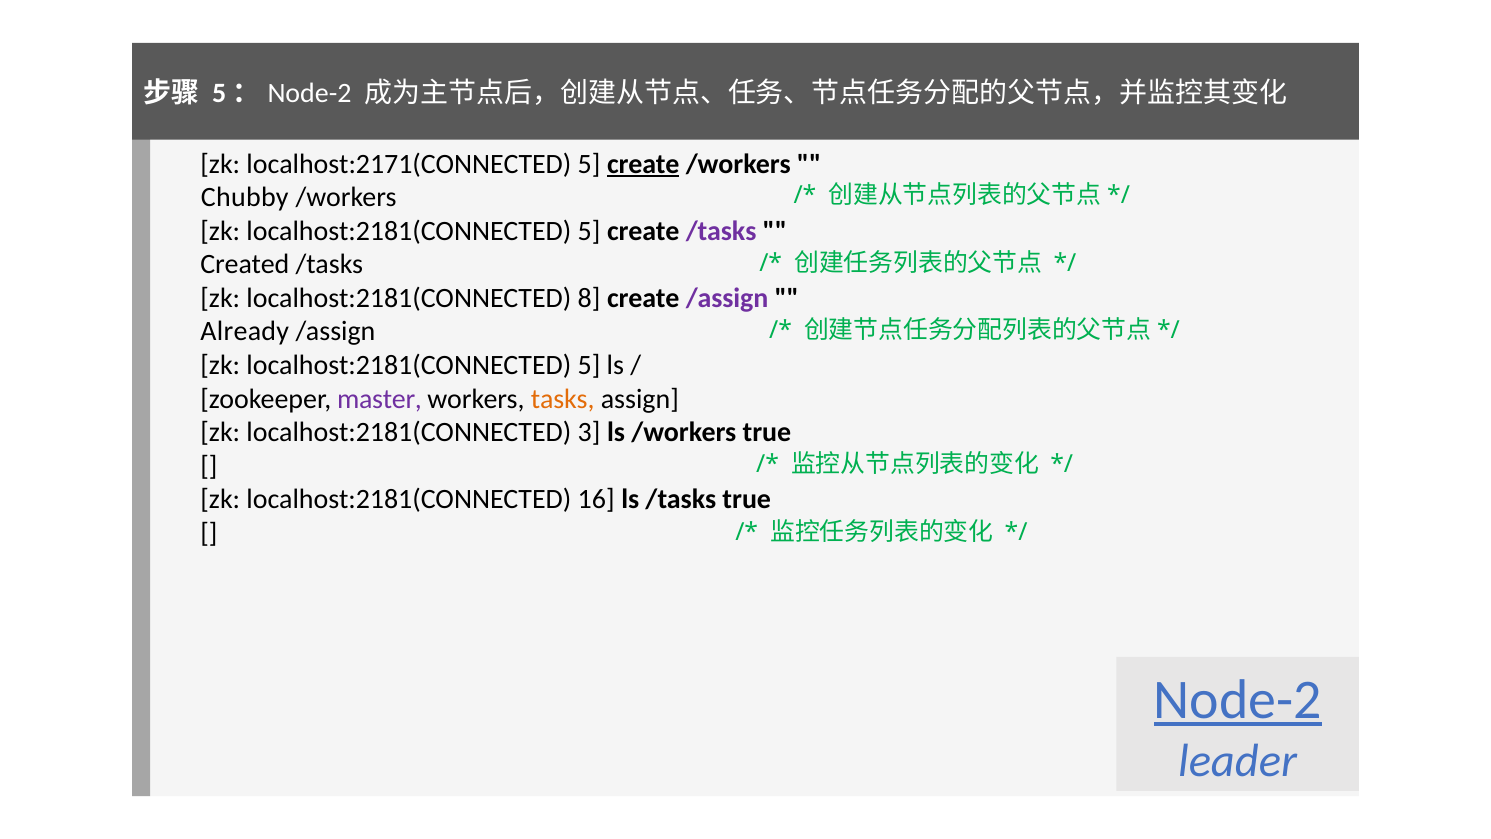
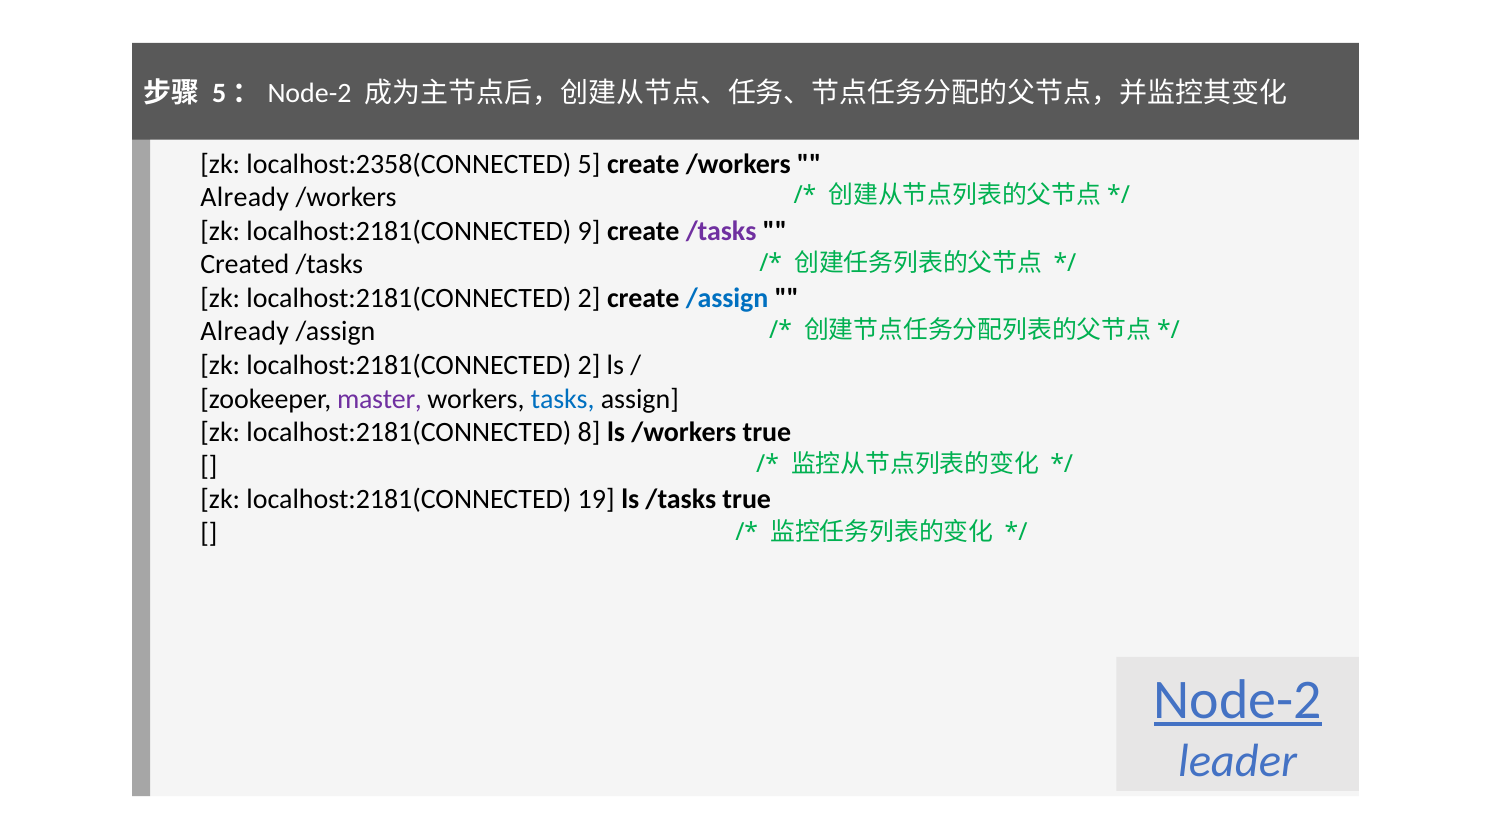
localhost:2171(CONNECTED: localhost:2171(CONNECTED -> localhost:2358(CONNECTED
create at (643, 164) underline: present -> none
Chubby at (245, 197): Chubby -> Already
5 at (589, 231): 5 -> 9
8 at (589, 298): 8 -> 2
/assign at (727, 298) colour: purple -> blue
5 at (589, 365): 5 -> 2
tasks colour: orange -> blue
3: 3 -> 8
16: 16 -> 19
